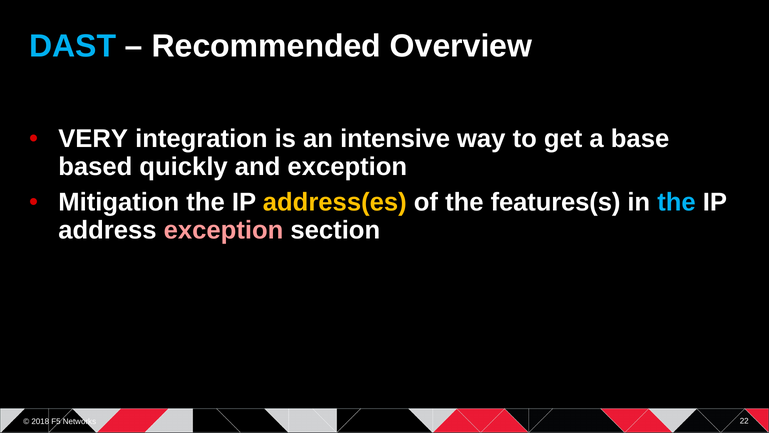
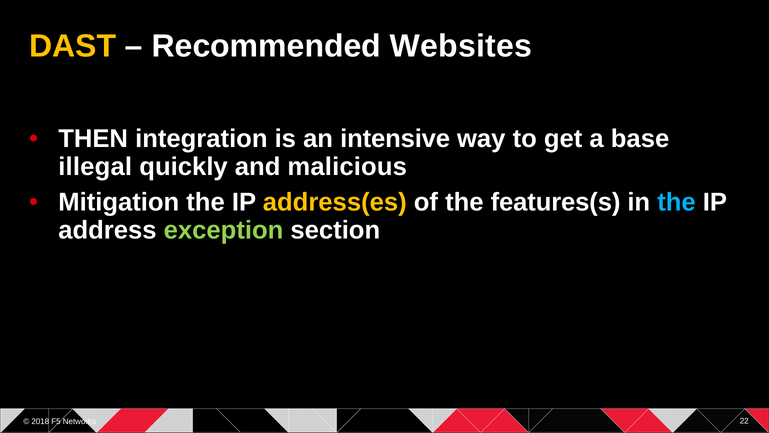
DAST colour: light blue -> yellow
Overview: Overview -> Websites
VERY: VERY -> THEN
based: based -> illegal
and exception: exception -> malicious
exception at (224, 230) colour: pink -> light green
